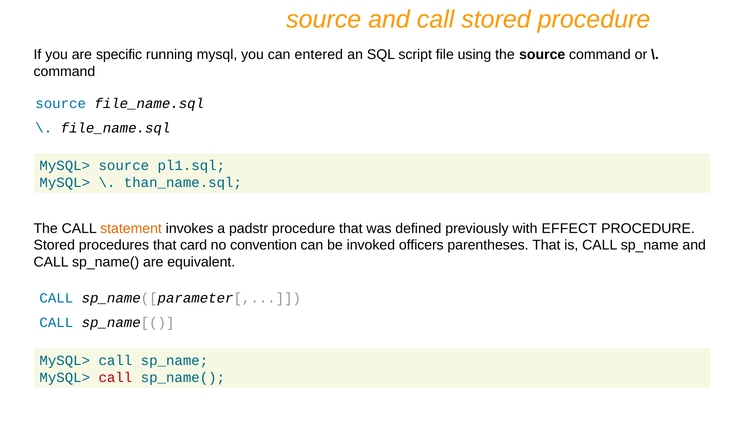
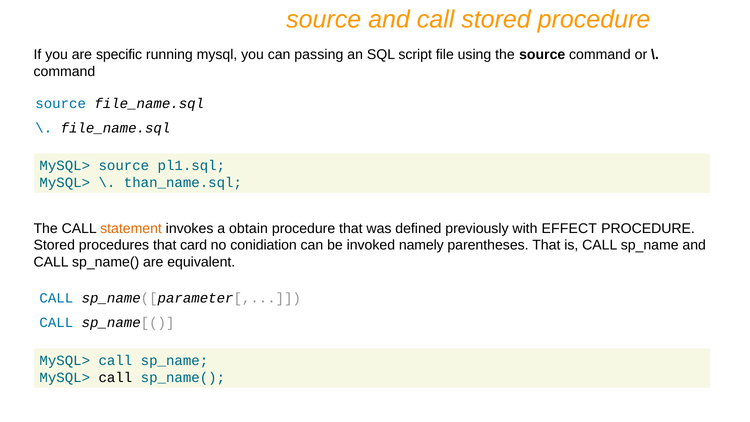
entered: entered -> passing
padstr: padstr -> obtain
convention: convention -> conidiation
officers: officers -> namely
call at (115, 377) colour: red -> black
